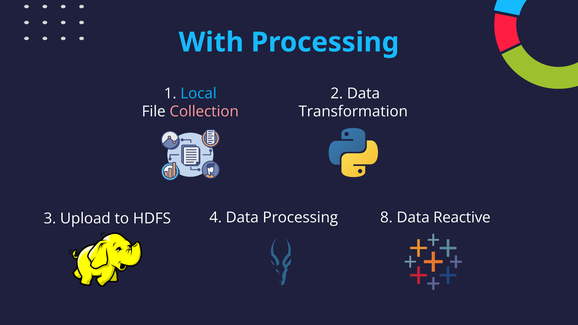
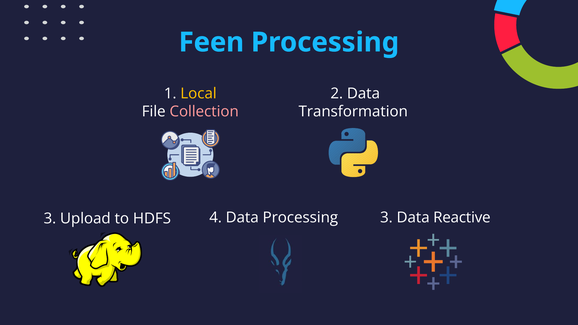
With: With -> Feen
Local colour: light blue -> yellow
HDFS 8: 8 -> 3
